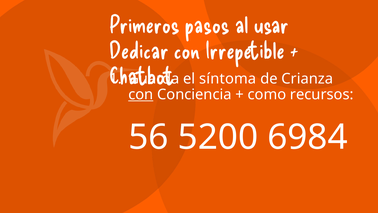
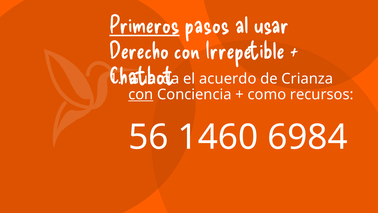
Primeros underline: none -> present
Dedicar: Dedicar -> Derecho
síntoma: síntoma -> acuerdo
5200: 5200 -> 1460
